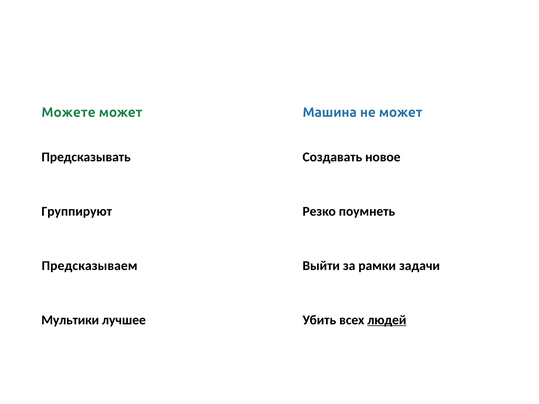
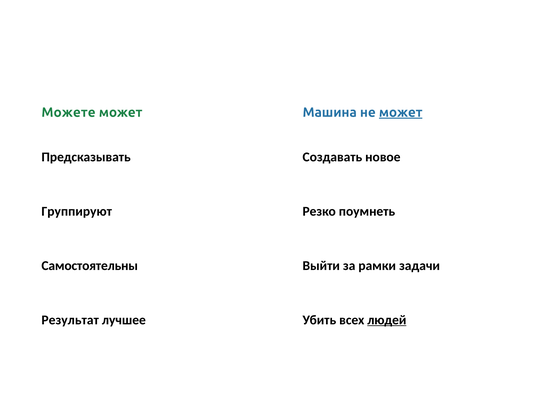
может at (401, 112) underline: none -> present
Предсказываем: Предсказываем -> Самостоятельны
Мультики: Мультики -> Результат
